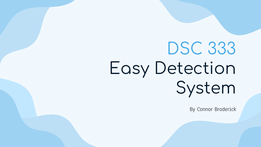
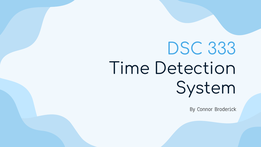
Easy: Easy -> Time
